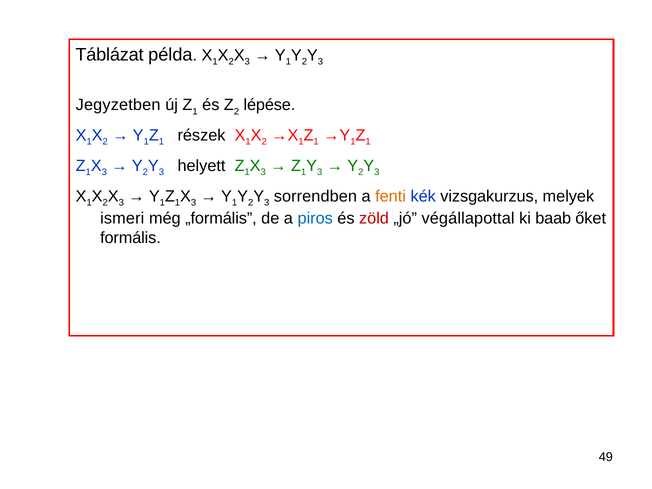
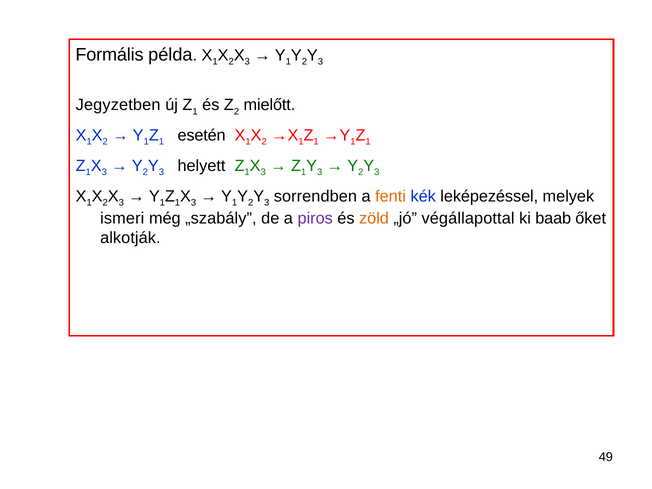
Táblázat: Táblázat -> Formális
lépése: lépése -> mielőtt
részek: részek -> esetén
vizsgakurzus: vizsgakurzus -> leképezéssel
„formális: „formális -> „szabály
piros colour: blue -> purple
zöld colour: red -> orange
formális: formális -> alkotják
